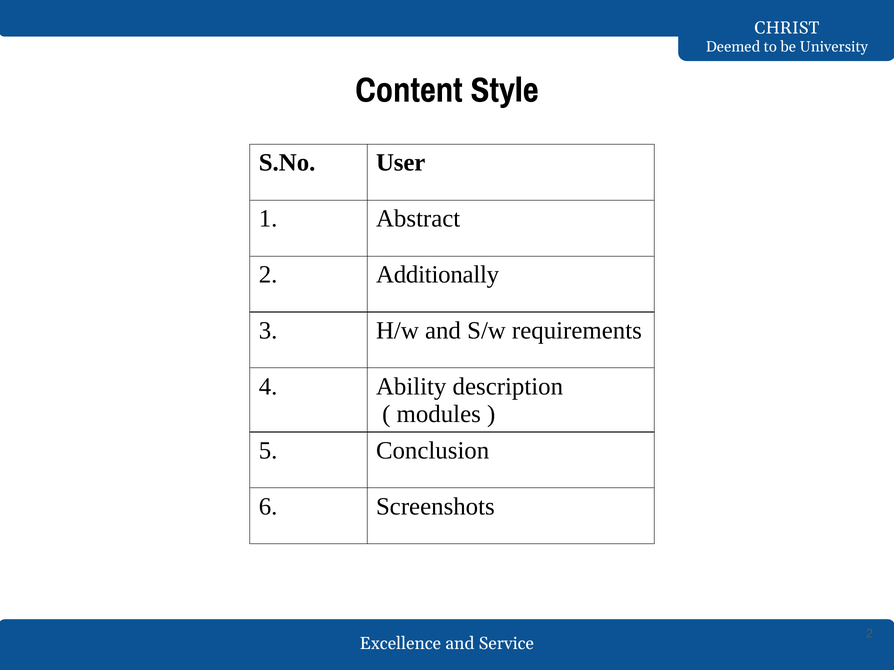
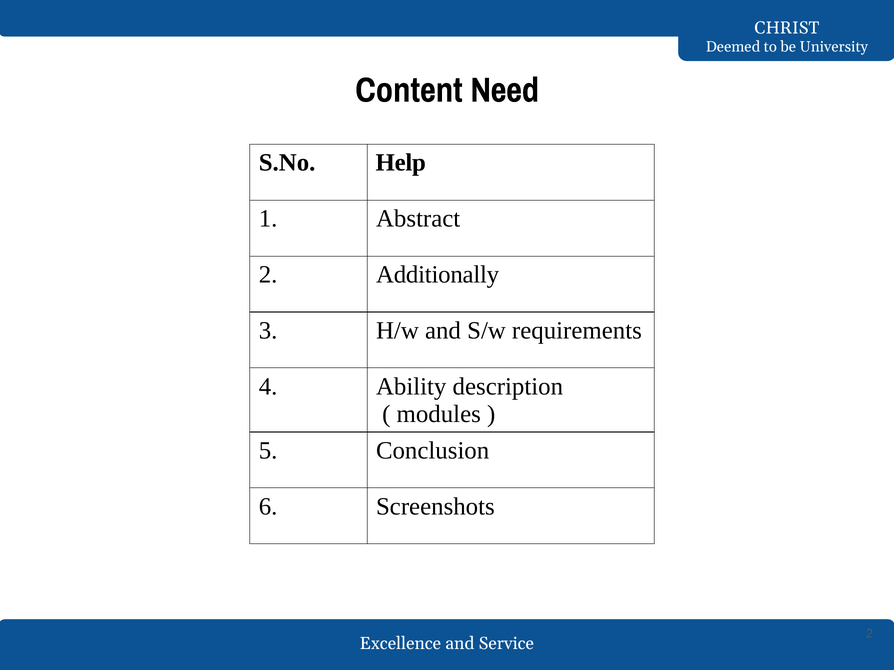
Style: Style -> Need
User: User -> Help
